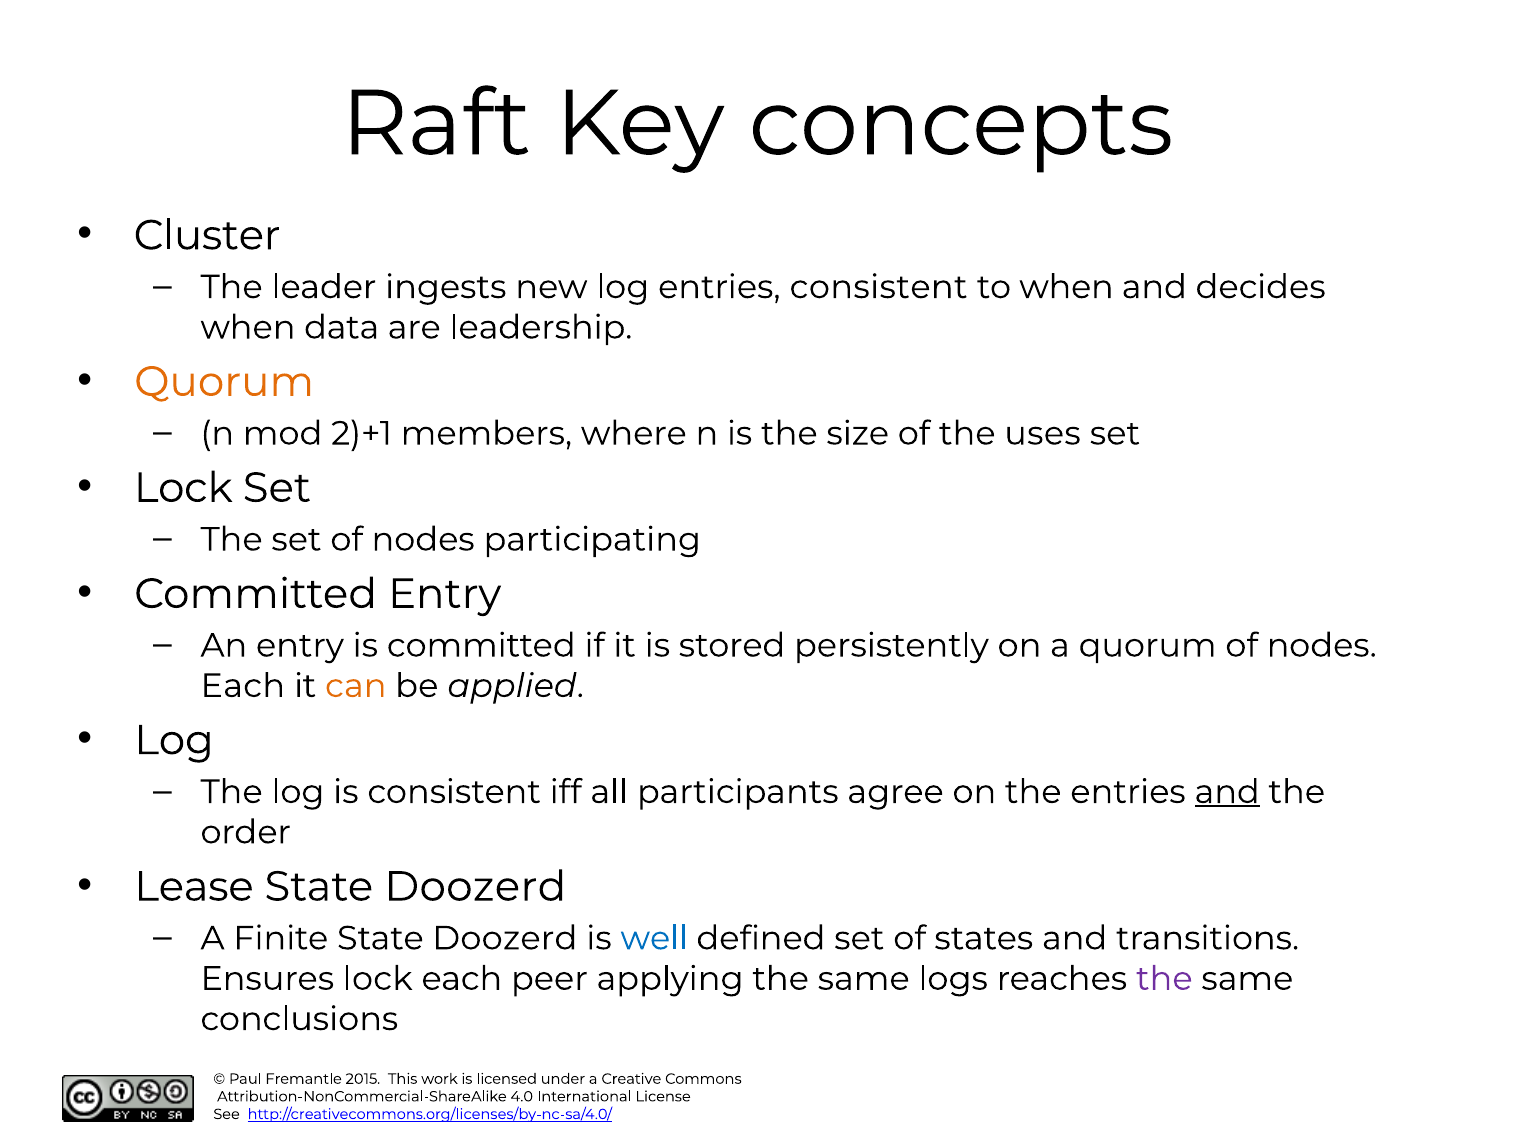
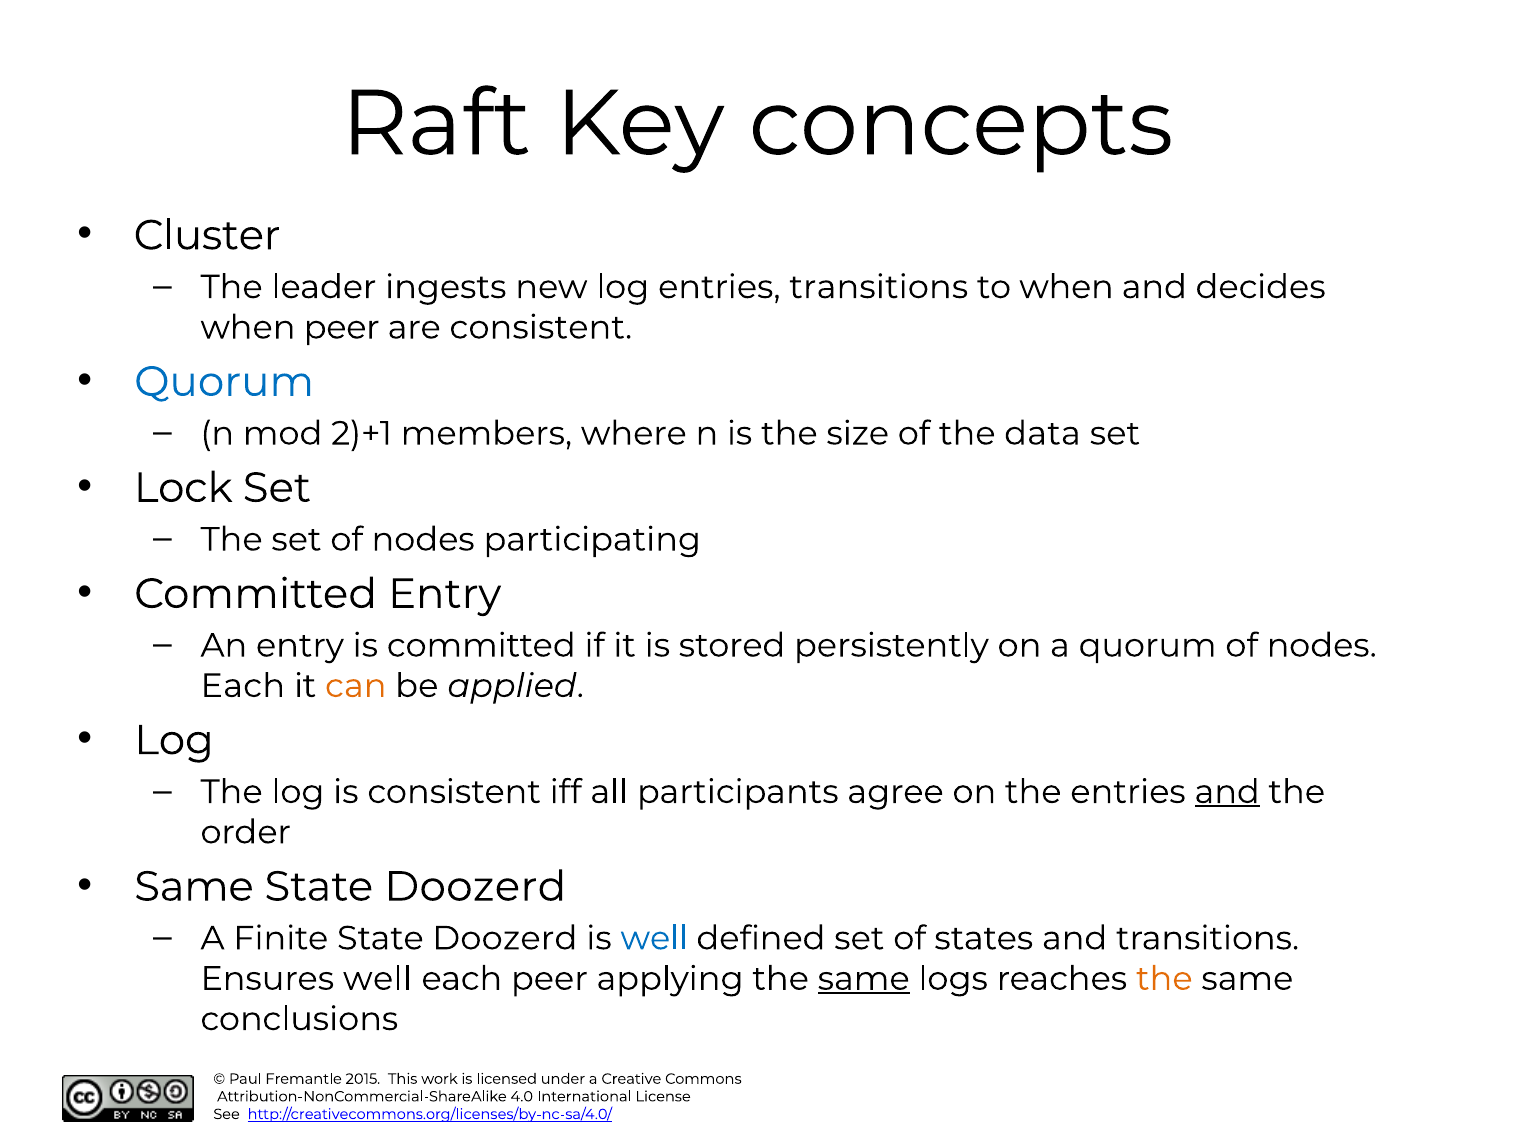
entries consistent: consistent -> transitions
when data: data -> peer
are leadership: leadership -> consistent
Quorum at (224, 382) colour: orange -> blue
uses: uses -> data
Lease at (194, 887): Lease -> Same
Ensures lock: lock -> well
same at (864, 979) underline: none -> present
the at (1164, 979) colour: purple -> orange
